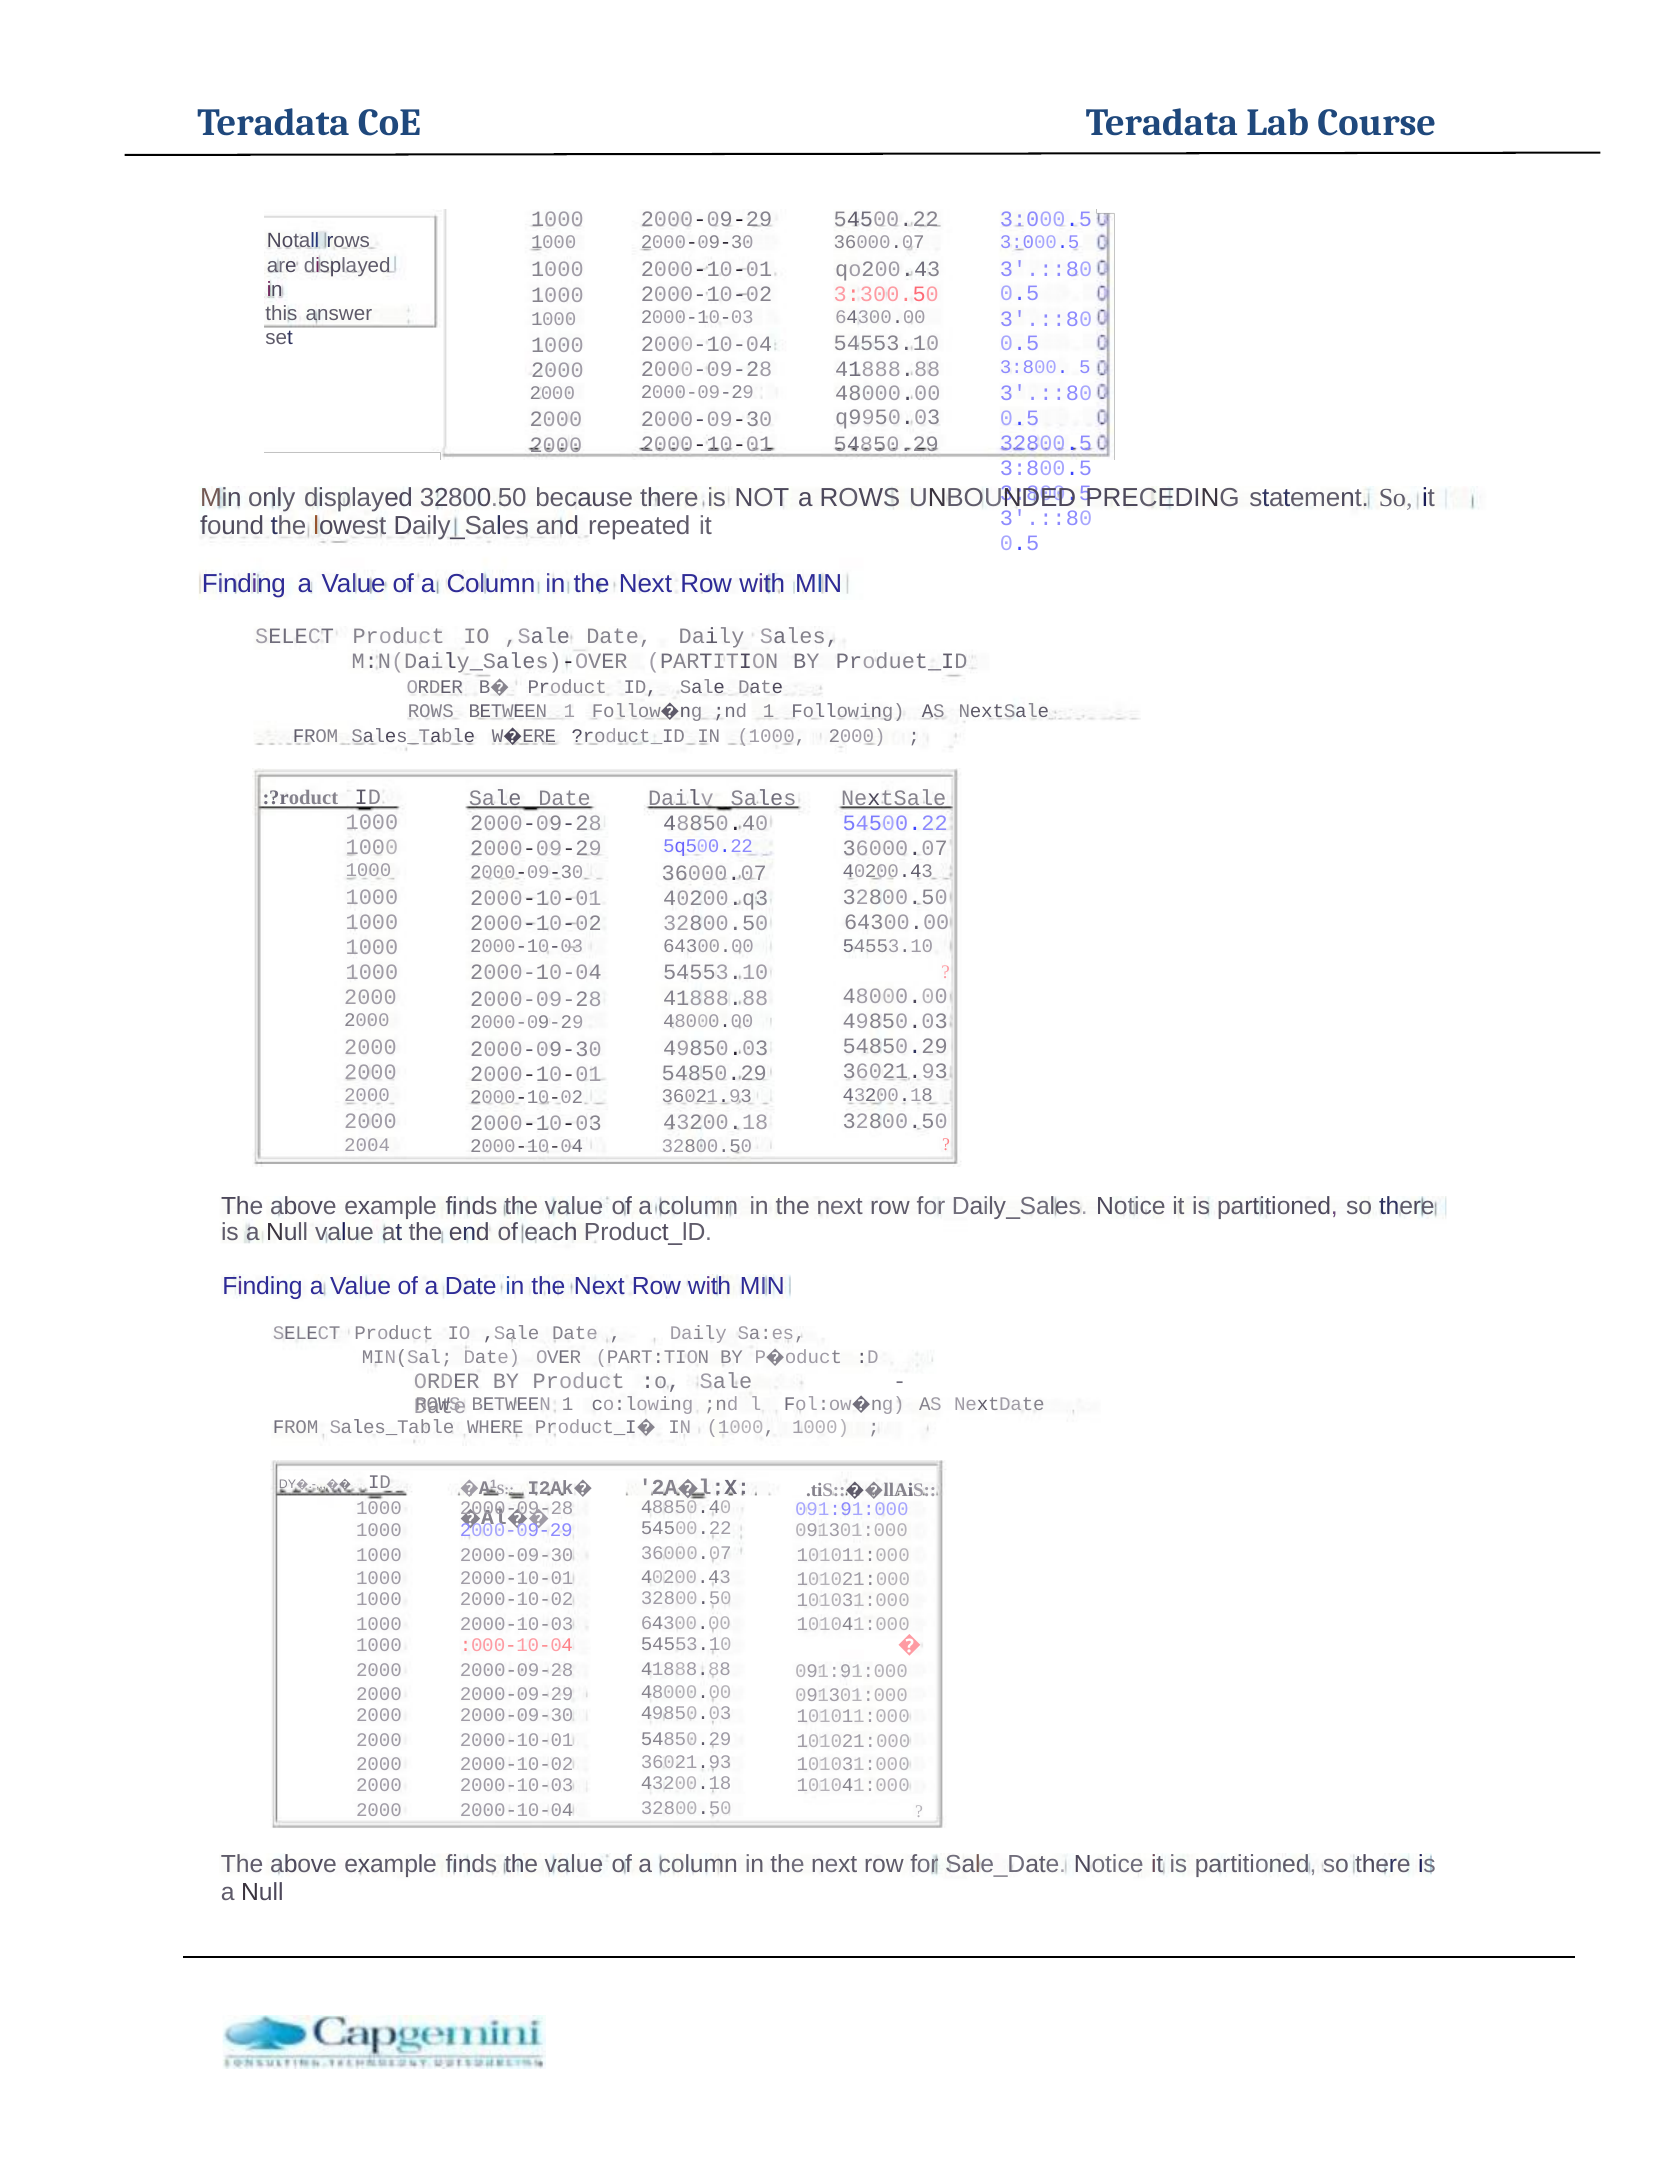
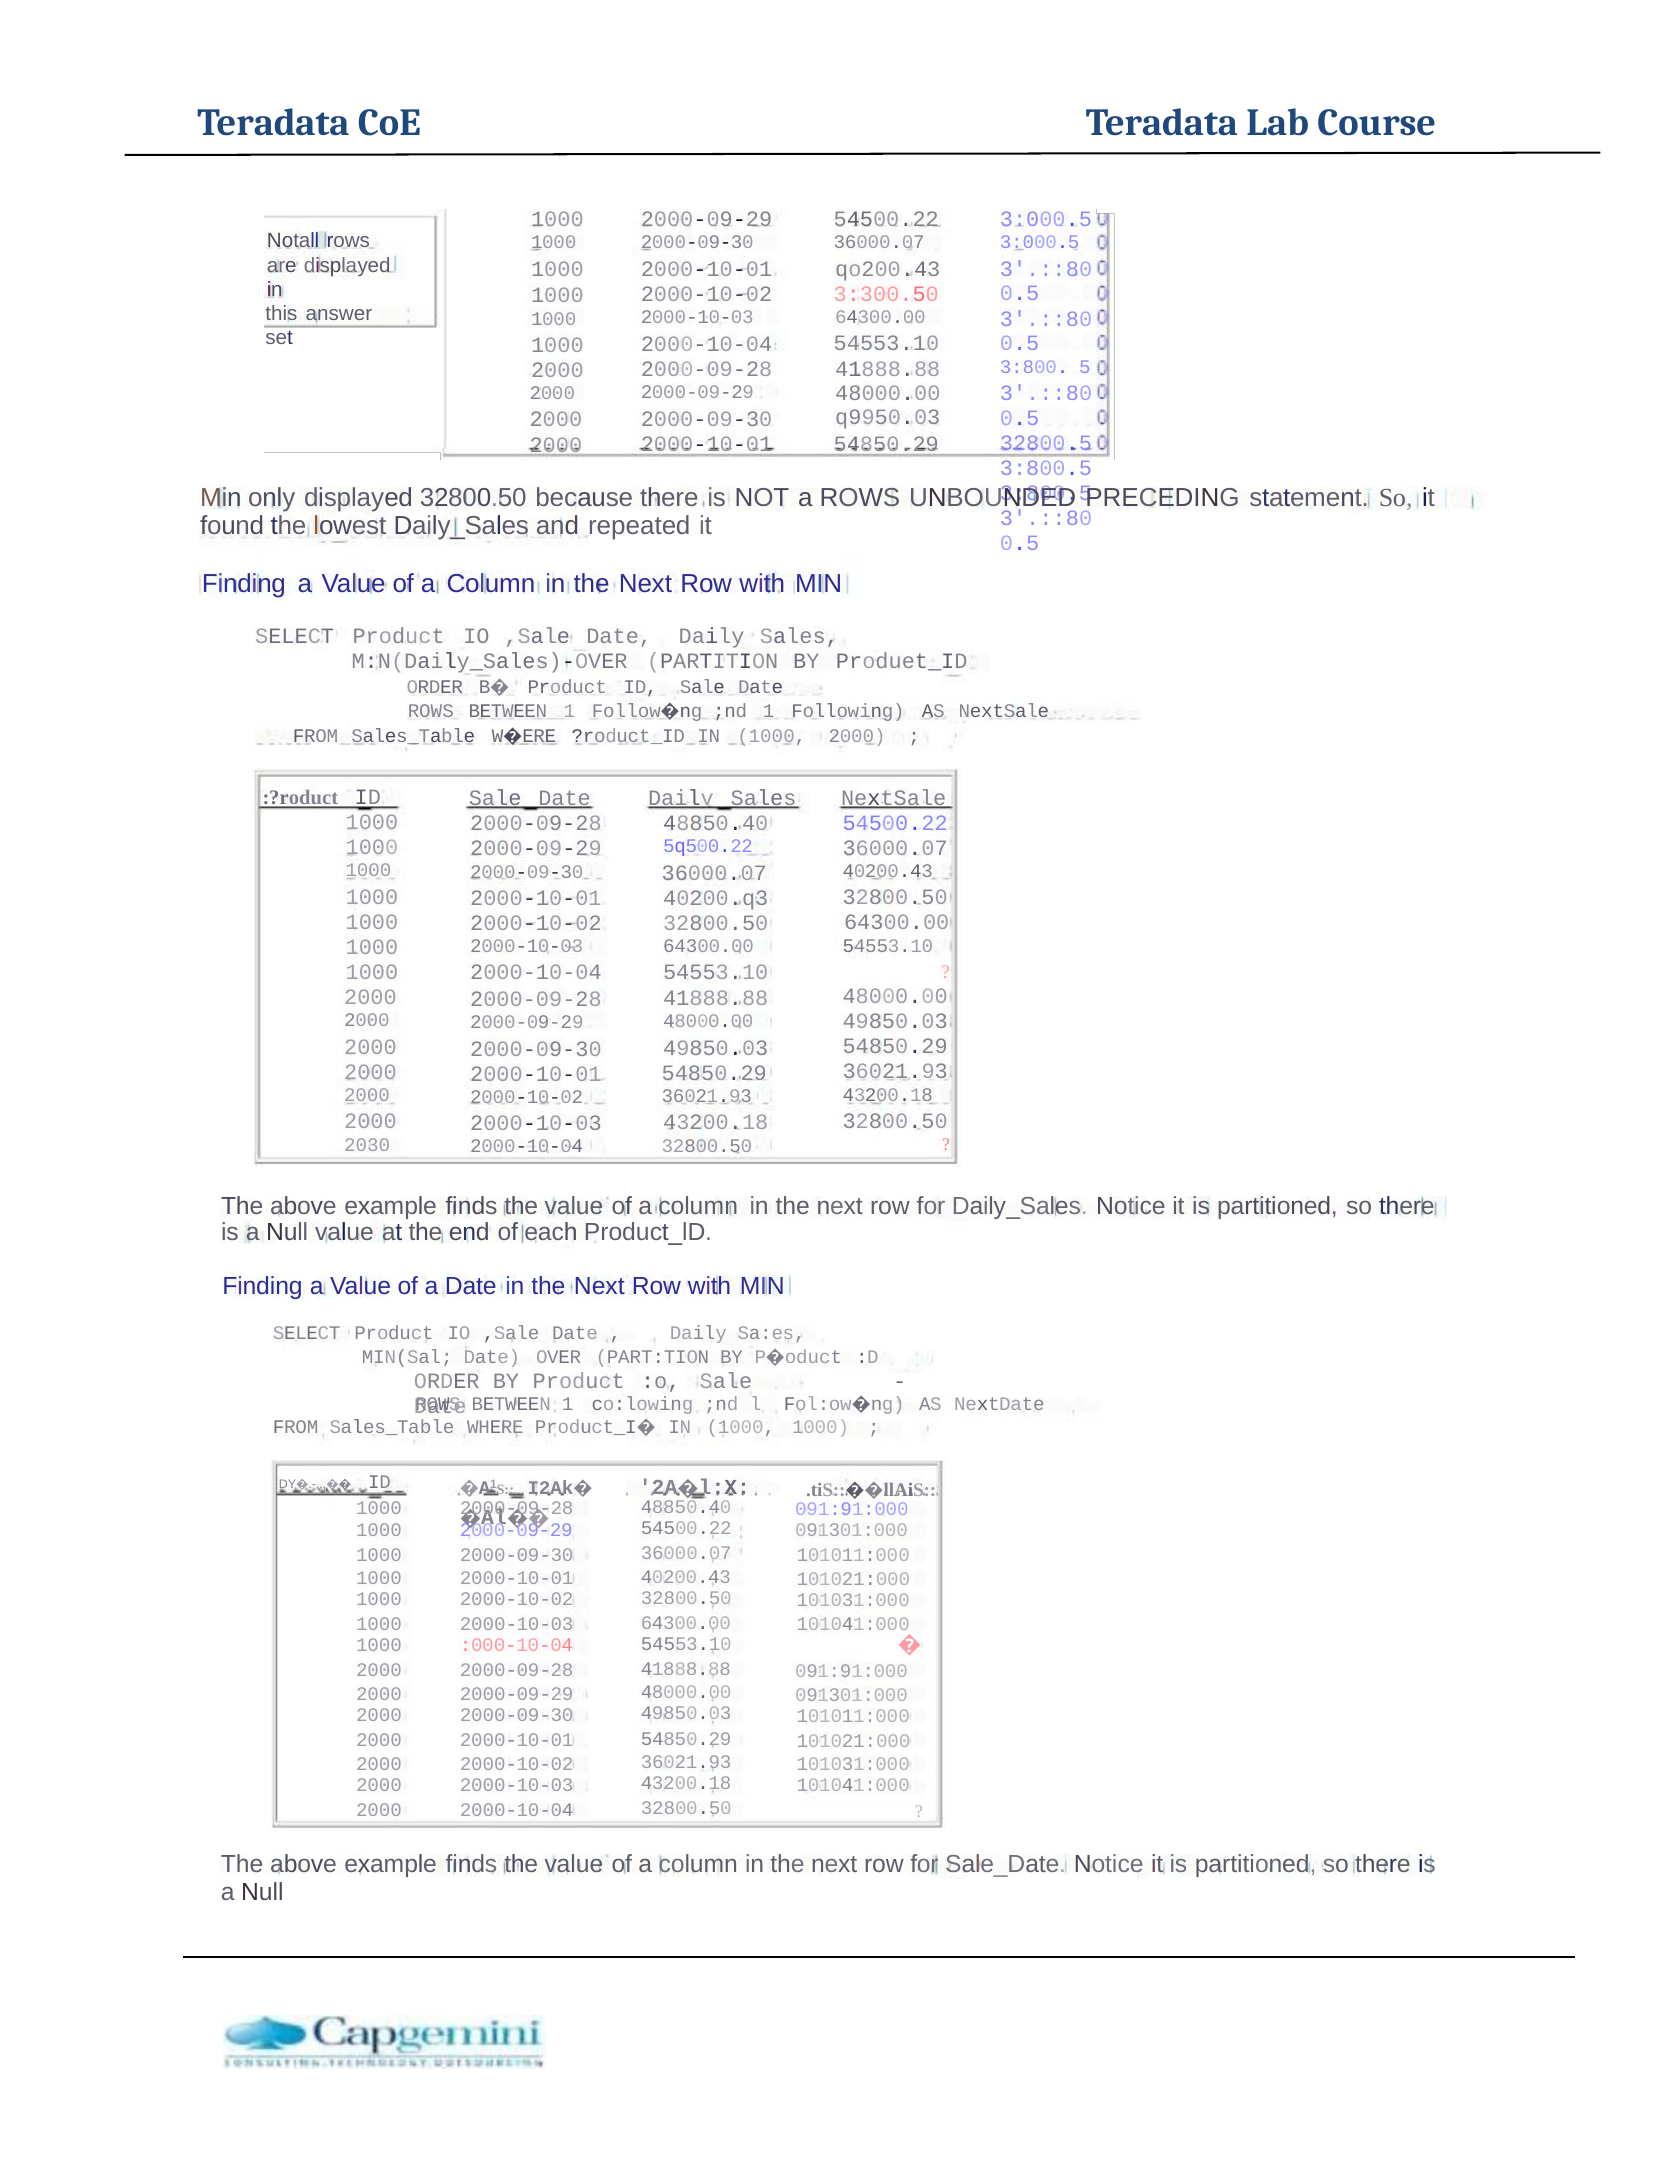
2004: 2004 -> 2030
